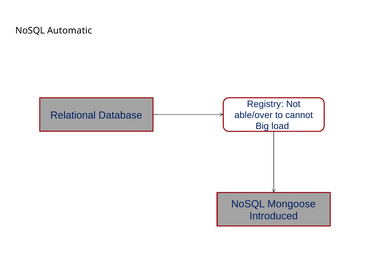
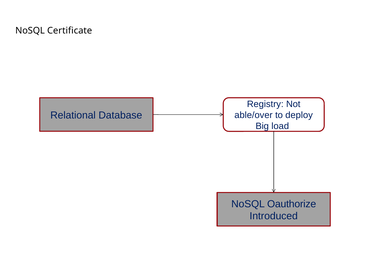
Automatic: Automatic -> Certificate
cannot: cannot -> deploy
Mongoose: Mongoose -> Oauthorize
